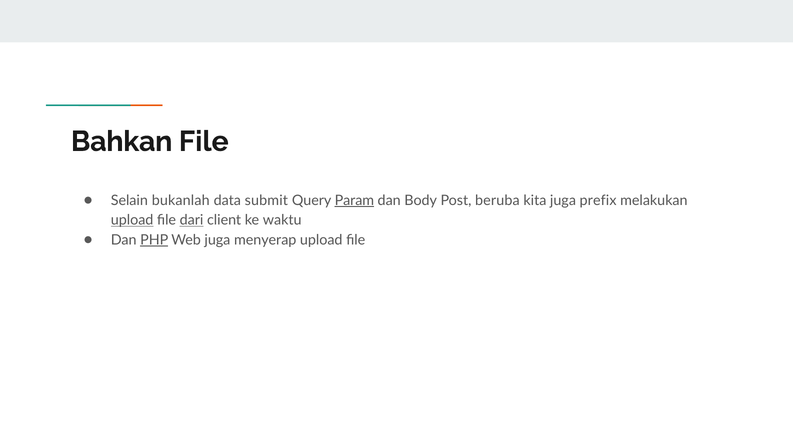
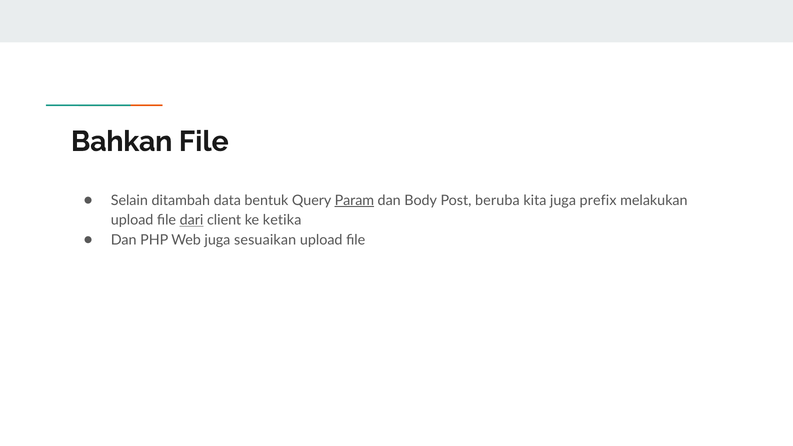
bukanlah: bukanlah -> ditambah
submit: submit -> bentuk
upload at (132, 220) underline: present -> none
waktu: waktu -> ketika
PHP underline: present -> none
menyerap: menyerap -> sesuaikan
